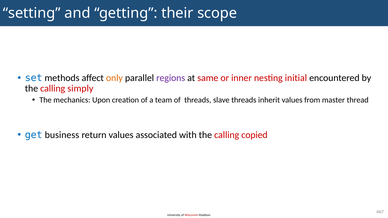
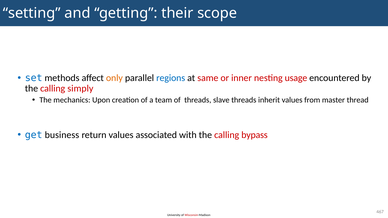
regions colour: purple -> blue
initial: initial -> usage
copied: copied -> bypass
